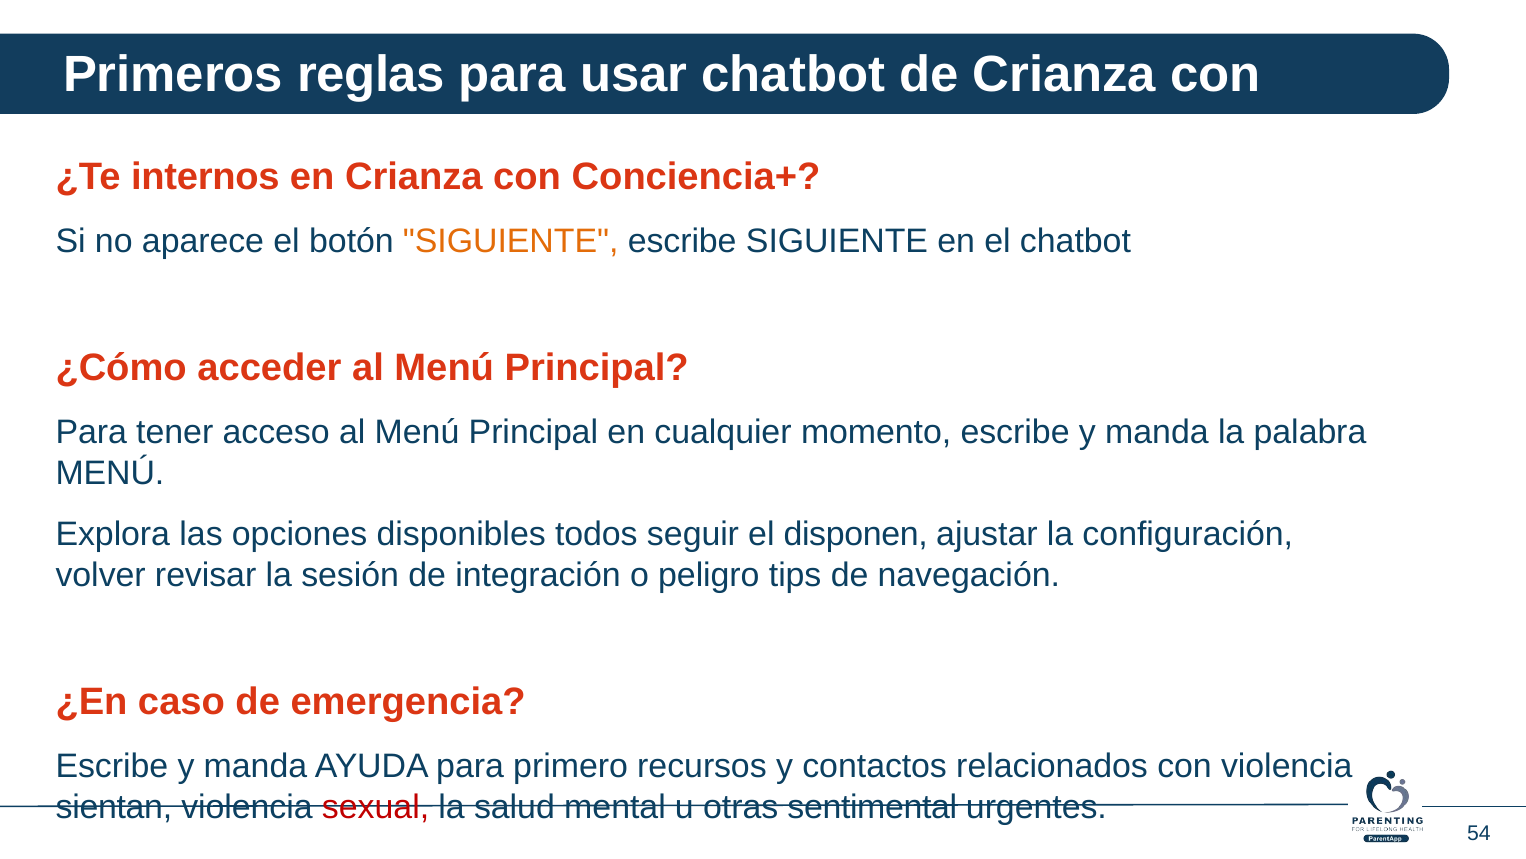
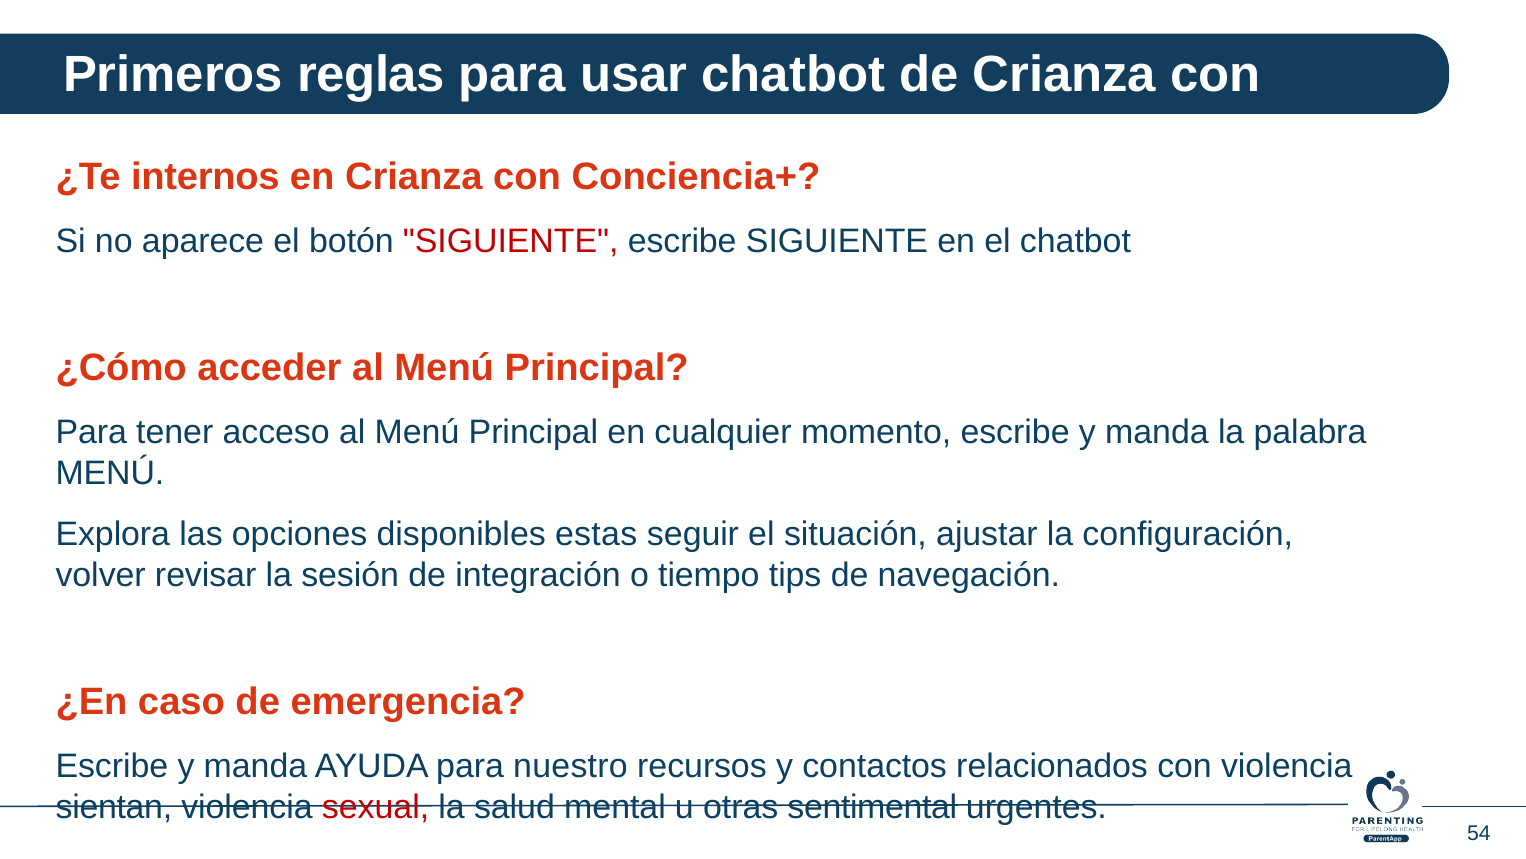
SIGUIENTE at (511, 241) colour: orange -> red
todos: todos -> estas
disponen: disponen -> situación
peligro: peligro -> tiempo
primero: primero -> nuestro
